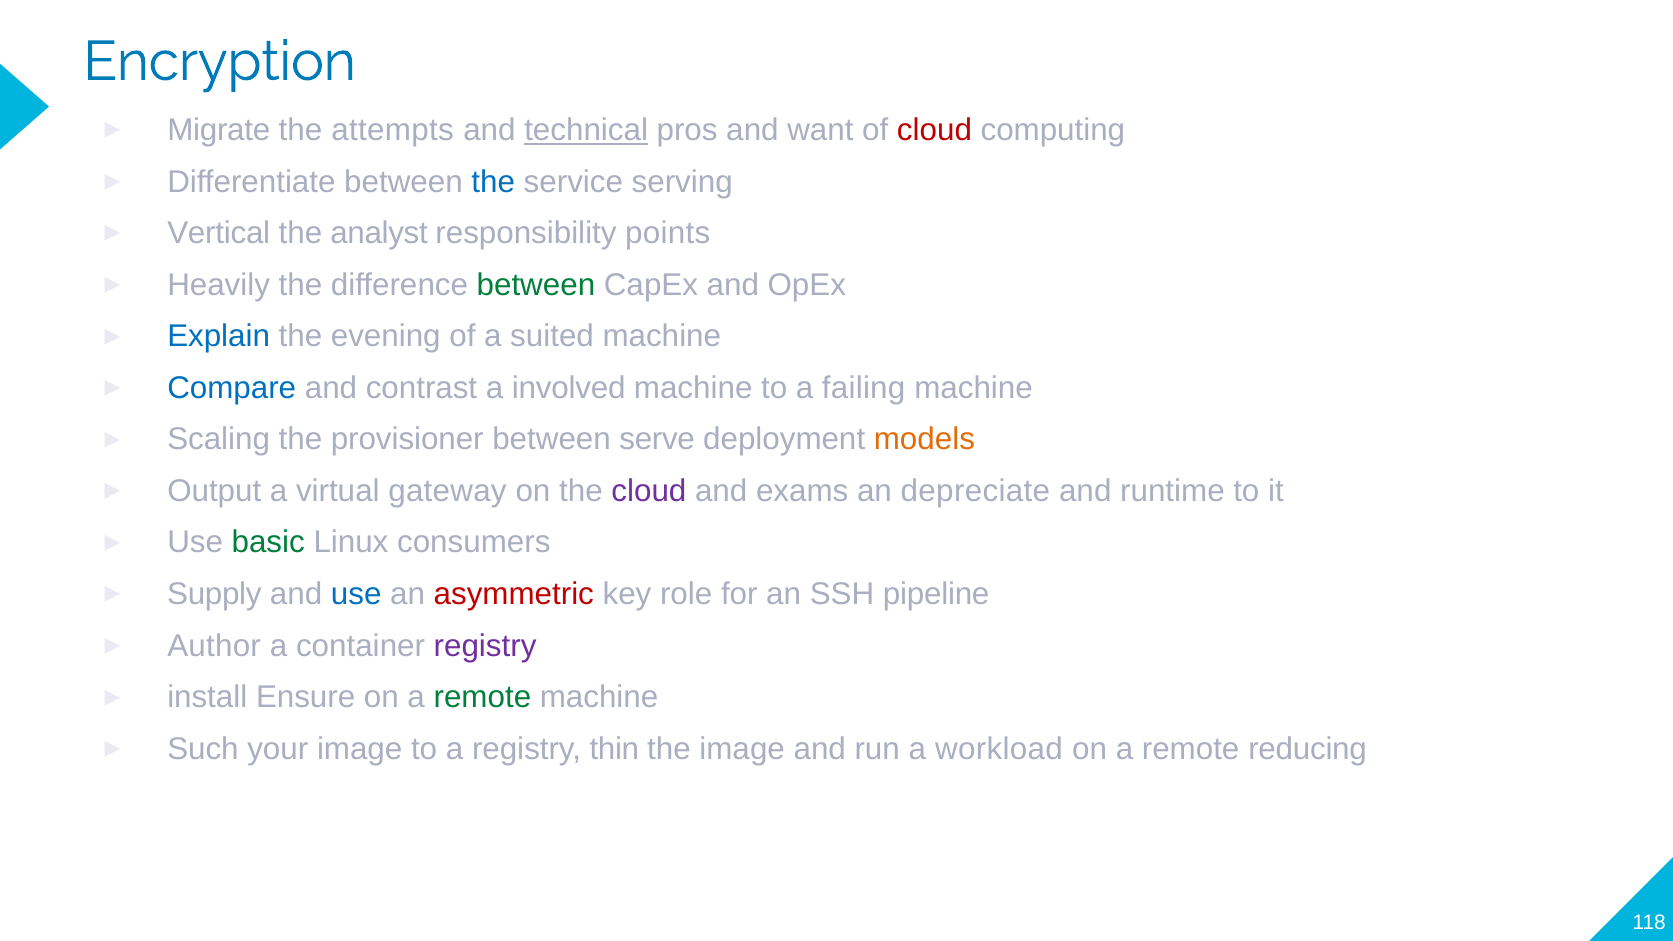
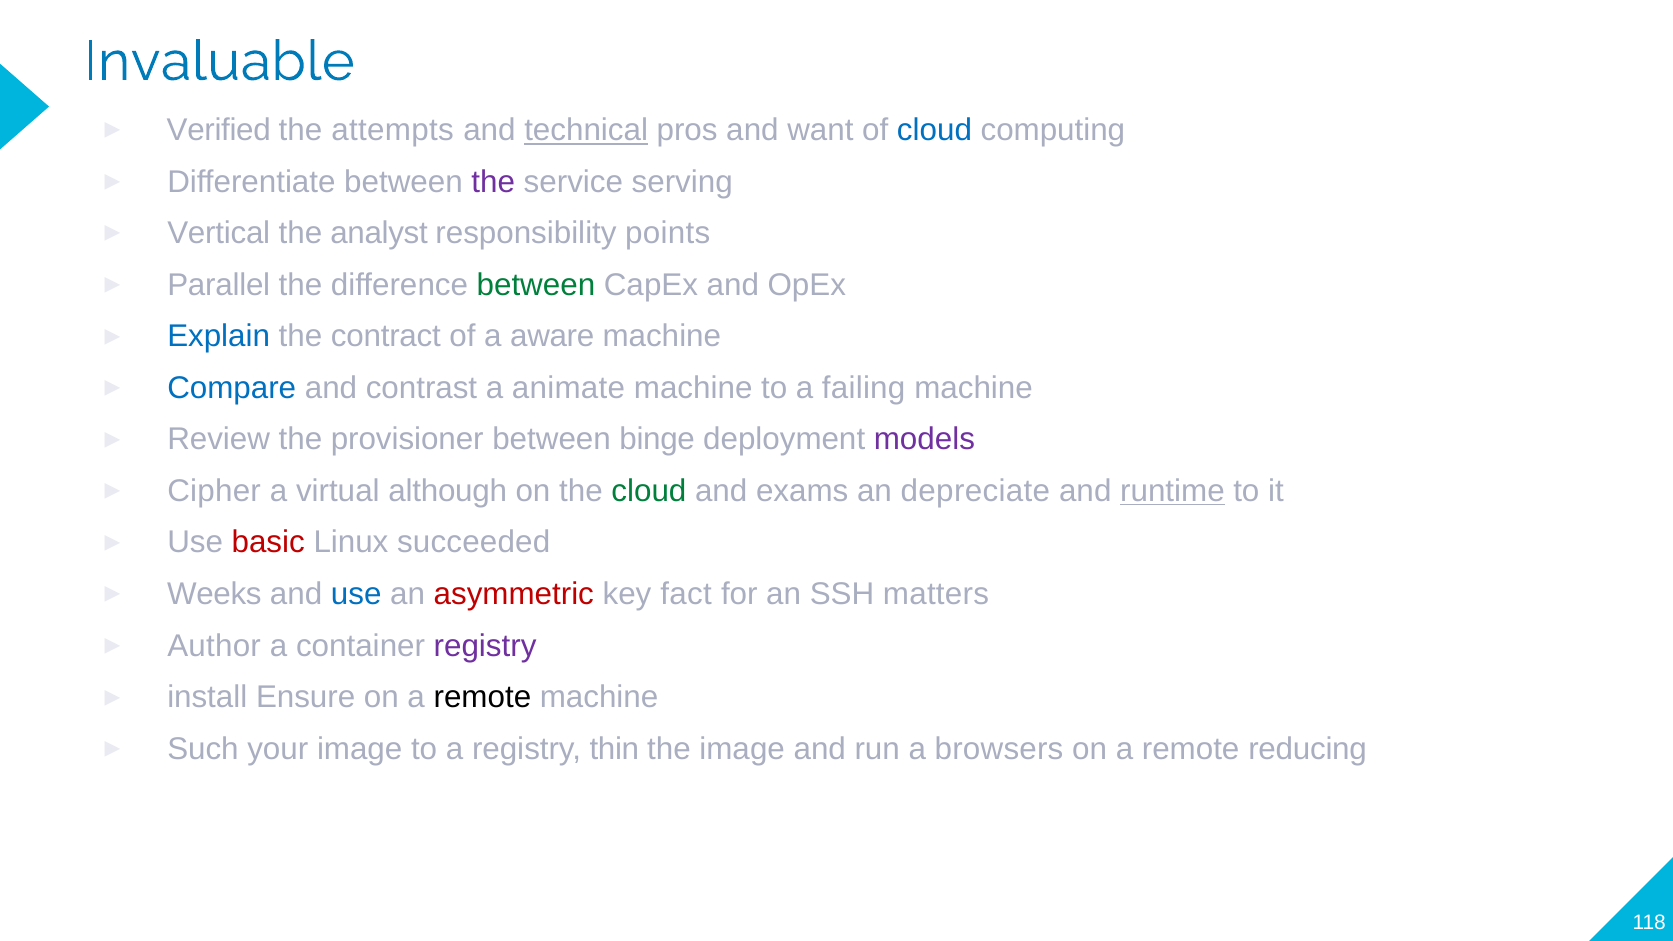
Encryption: Encryption -> Invaluable
Migrate: Migrate -> Verified
cloud at (934, 130) colour: red -> blue
the at (493, 182) colour: blue -> purple
Heavily: Heavily -> Parallel
evening: evening -> contract
suited: suited -> aware
involved: involved -> animate
Scaling: Scaling -> Review
serve: serve -> binge
models colour: orange -> purple
Output: Output -> Cipher
gateway: gateway -> although
cloud at (649, 491) colour: purple -> green
runtime underline: none -> present
basic colour: green -> red
consumers: consumers -> succeeded
Supply: Supply -> Weeks
role: role -> fact
pipeline: pipeline -> matters
remote at (482, 697) colour: green -> black
workload: workload -> browsers
